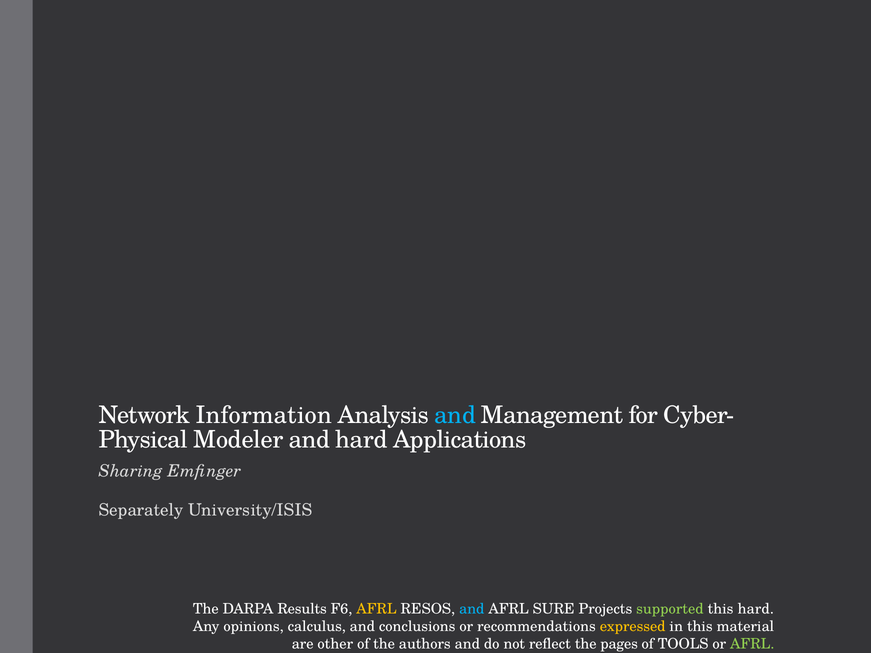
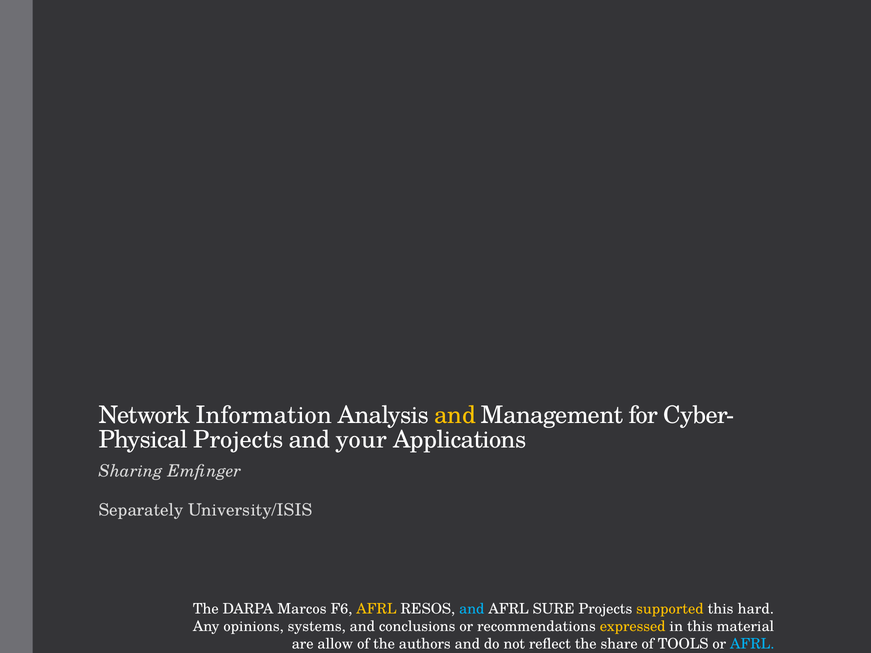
and at (455, 415) colour: light blue -> yellow
Modeler at (238, 440): Modeler -> Projects
and hard: hard -> your
Results: Results -> Marcos
supported colour: light green -> yellow
calculus: calculus -> systems
other: other -> allow
pages: pages -> share
AFRL at (752, 644) colour: light green -> light blue
